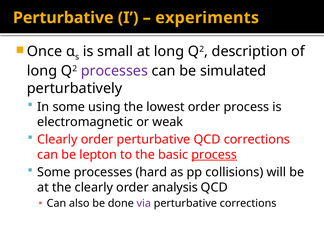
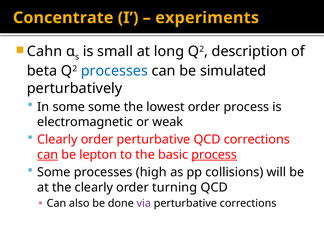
Perturbative at (63, 18): Perturbative -> Concentrate
Once: Once -> Cahn
long at (42, 71): long -> beta
processes at (114, 71) colour: purple -> blue
some using: using -> some
can at (48, 155) underline: none -> present
hard: hard -> high
analysis: analysis -> turning
